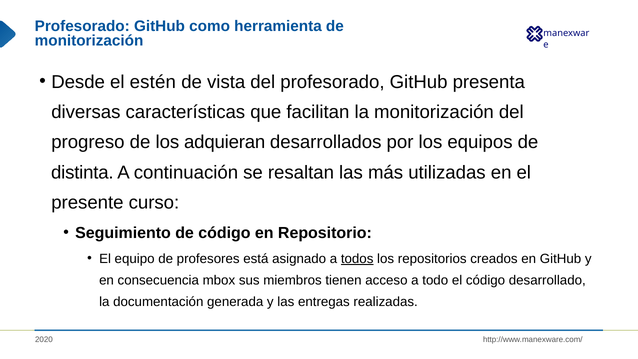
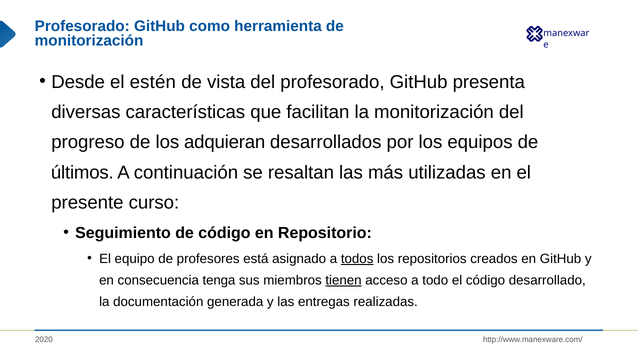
distinta: distinta -> últimos
mbox: mbox -> tenga
tienen underline: none -> present
